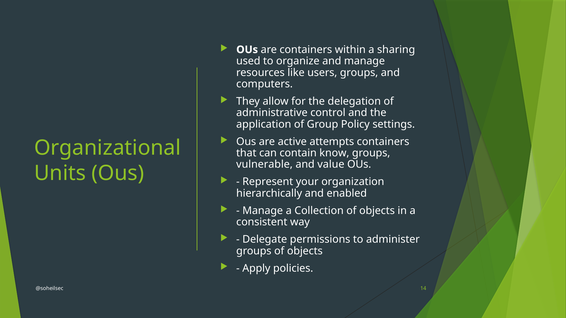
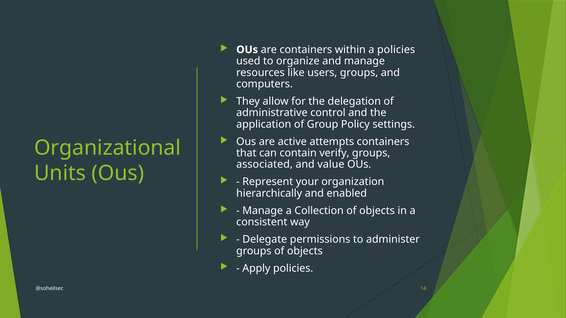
a sharing: sharing -> policies
know: know -> verify
vulnerable: vulnerable -> associated
